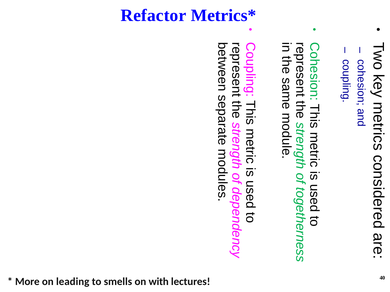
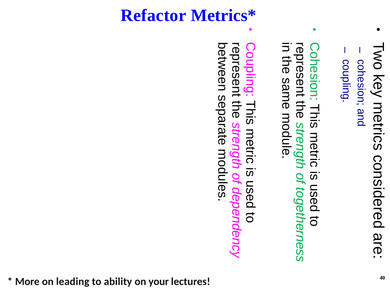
smells: smells -> ability
with: with -> your
